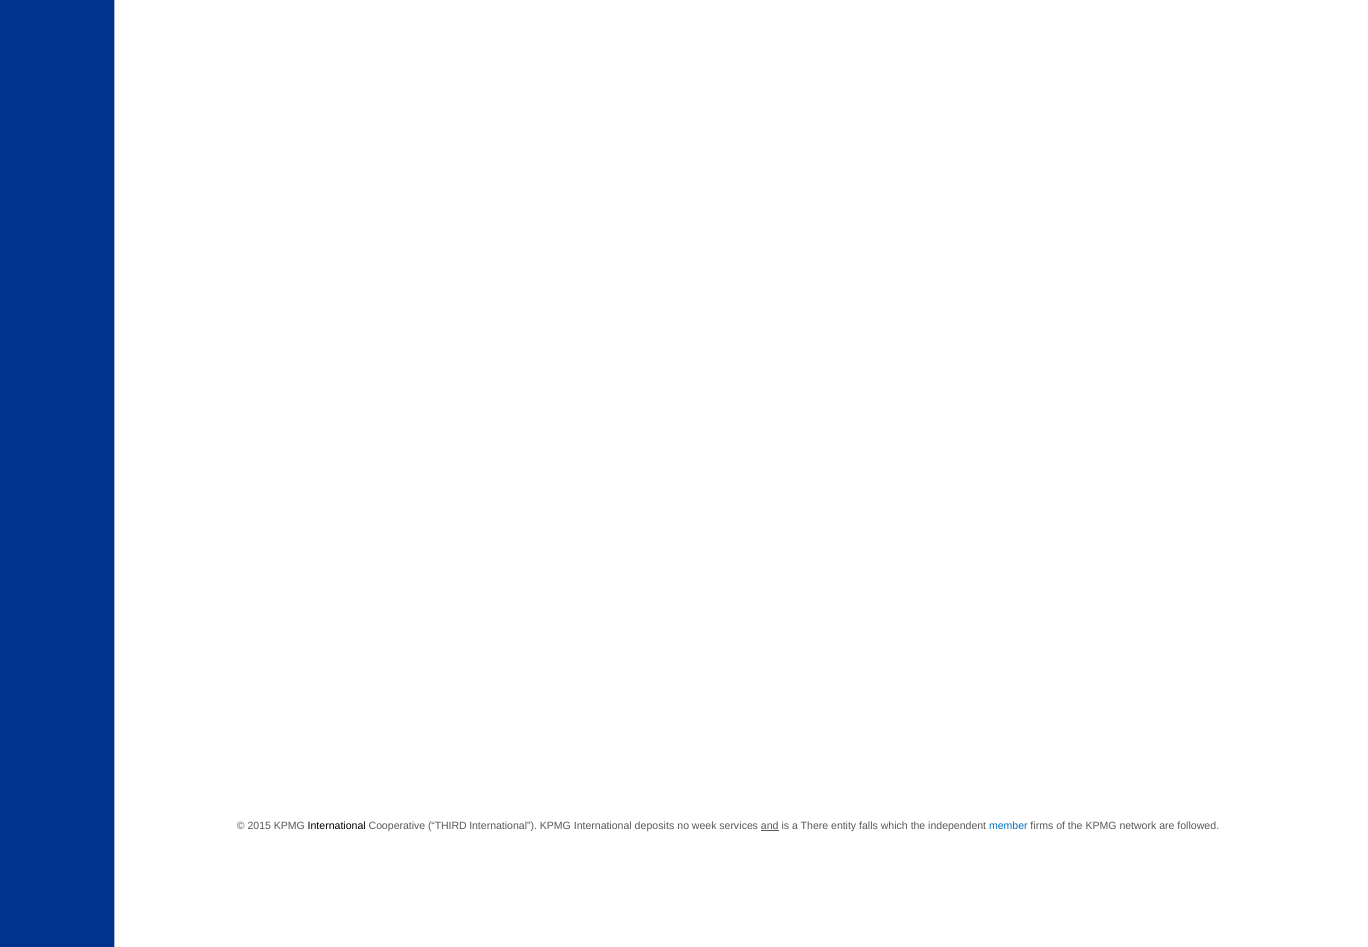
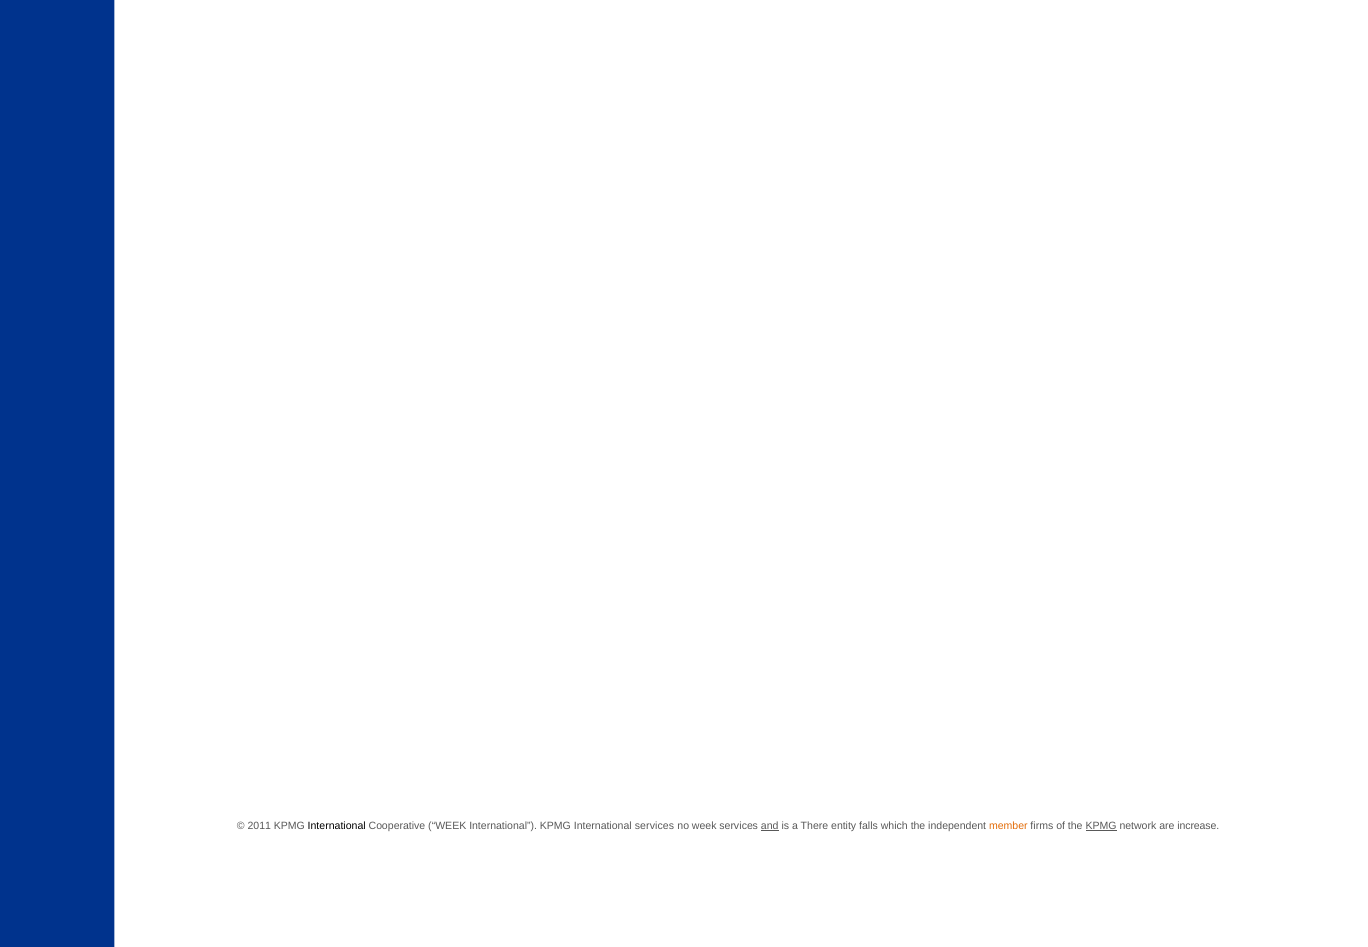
2015: 2015 -> 2011
Cooperative THIRD: THIRD -> WEEK
International deposits: deposits -> services
member colour: blue -> orange
KPMG at (1101, 826) underline: none -> present
followed: followed -> increase
